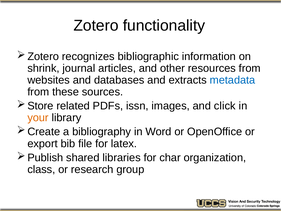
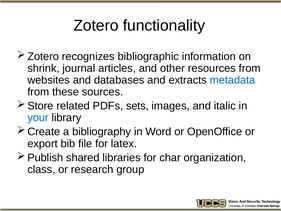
issn: issn -> sets
click: click -> italic
your colour: orange -> blue
